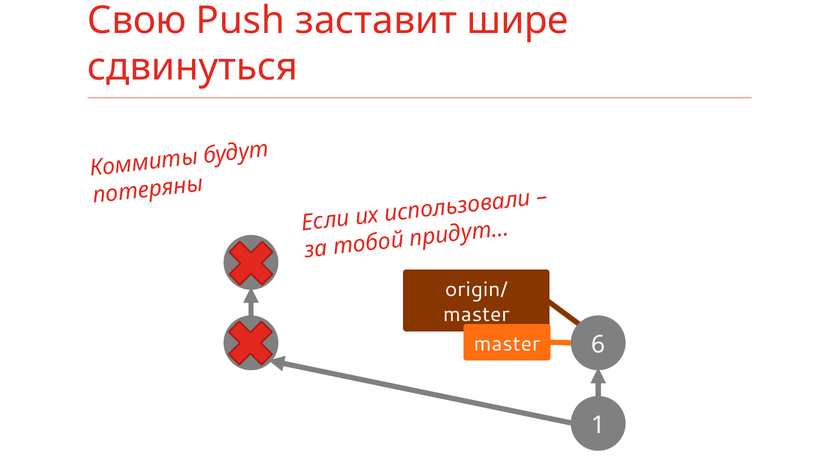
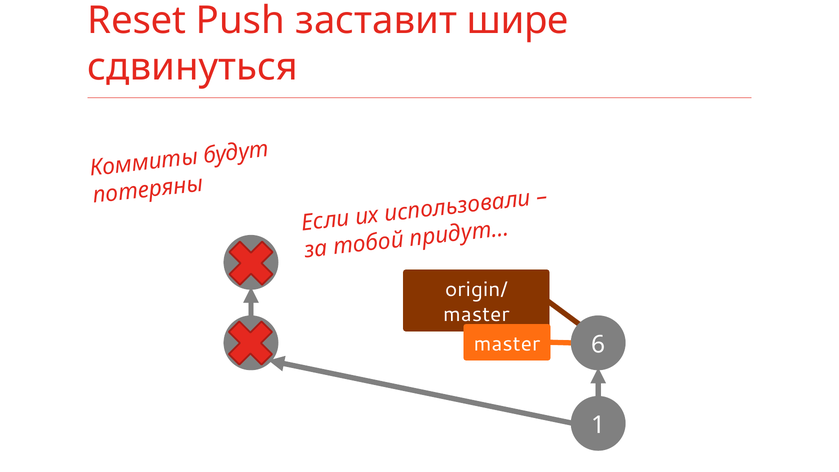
Свою: Свою -> Reset
